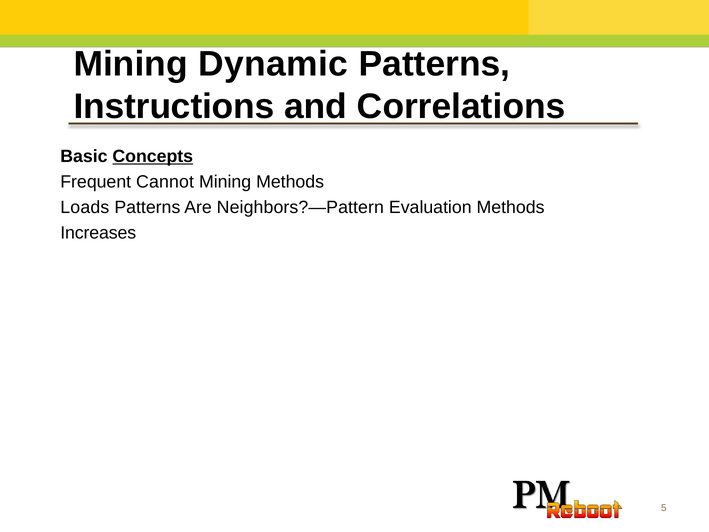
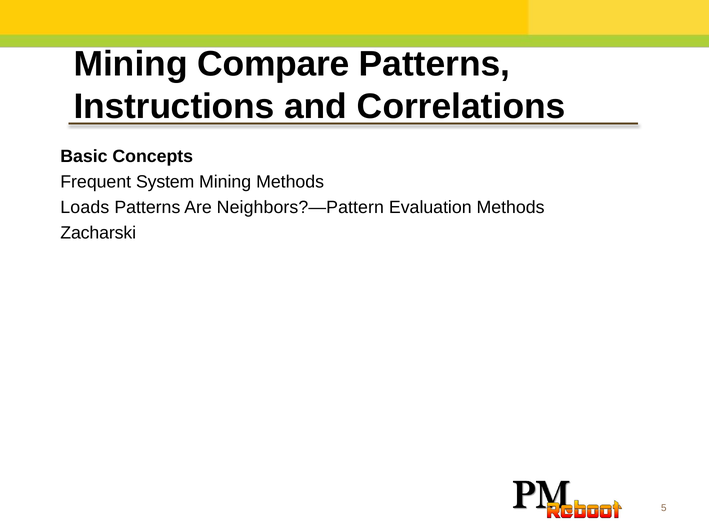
Dynamic: Dynamic -> Compare
Concepts underline: present -> none
Cannot: Cannot -> System
Increases: Increases -> Zacharski
